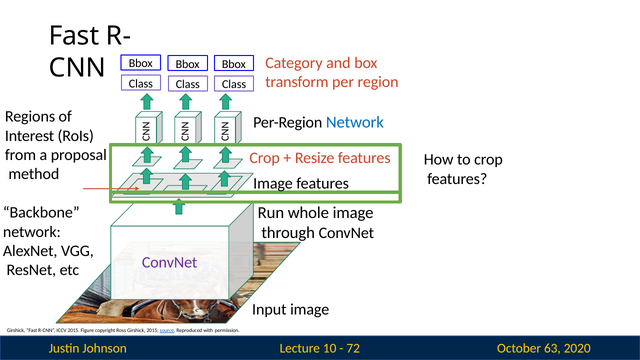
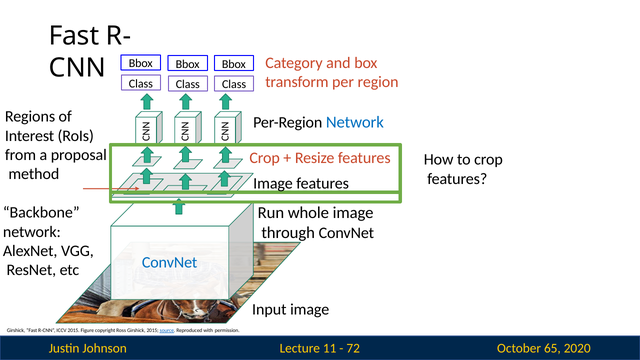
ConvNet at (170, 263) colour: purple -> blue
10: 10 -> 11
63: 63 -> 65
